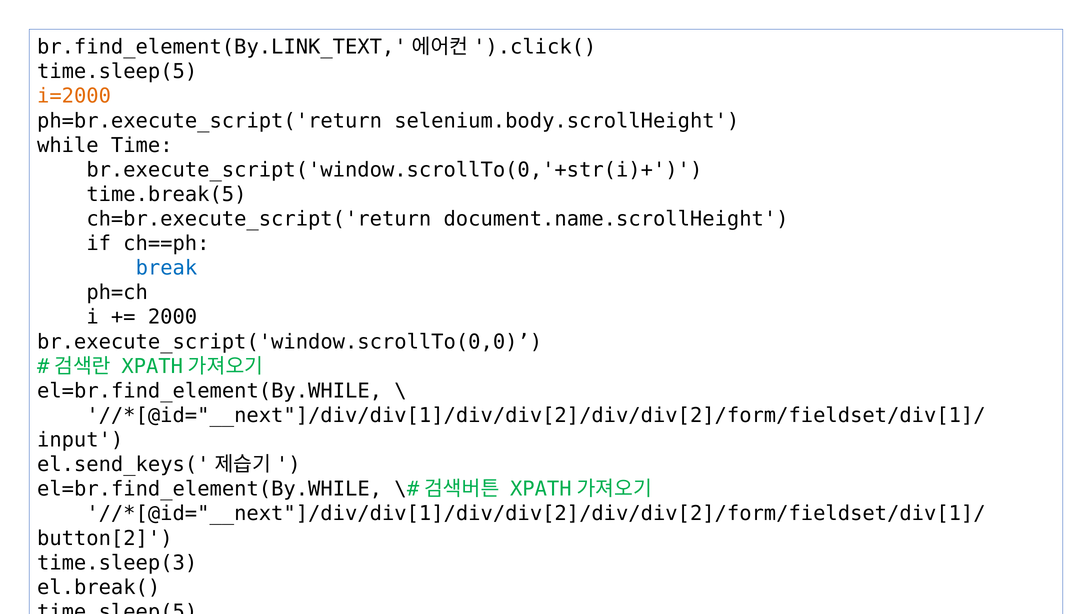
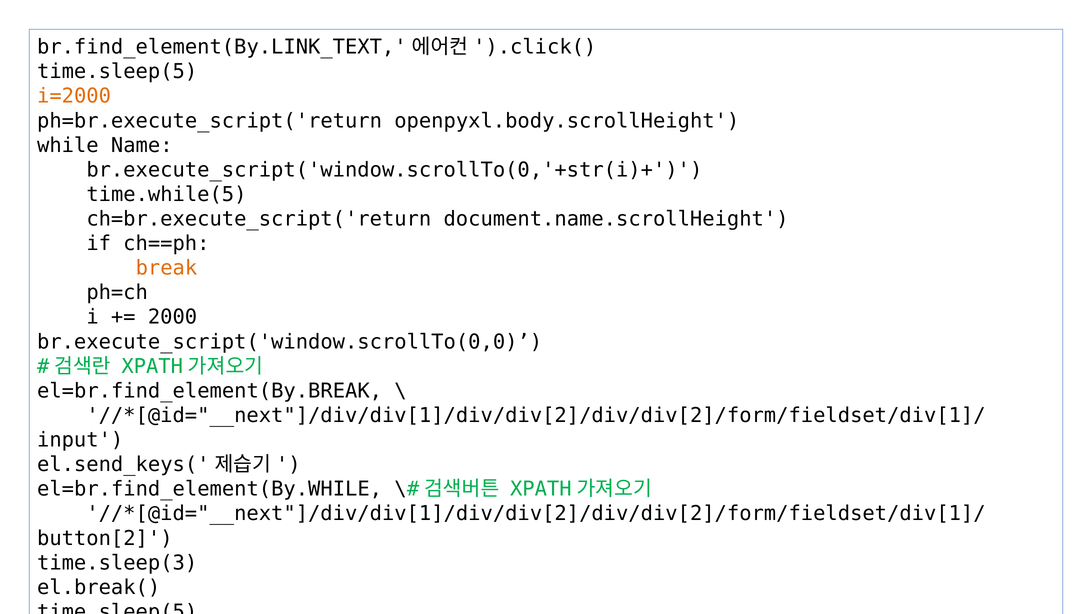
selenium.body.scrollHeight: selenium.body.scrollHeight -> openpyxl.body.scrollHeight
Time: Time -> Name
time.break(5: time.break(5 -> time.while(5
break colour: blue -> orange
el=br.find_element(By.WHILE at (210, 391): el=br.find_element(By.WHILE -> el=br.find_element(By.BREAK
